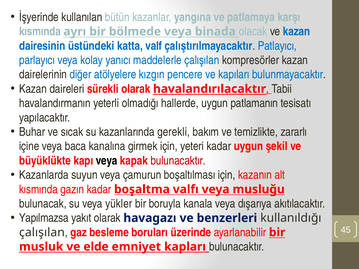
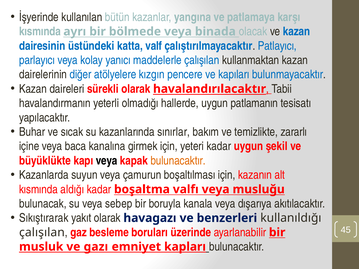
kompresörler: kompresörler -> kullanmaktan
gerekli: gerekli -> sınırlar
bulunacaktır at (178, 161) colour: red -> orange
gazın: gazın -> aldığı
yükler: yükler -> sebep
Yapılmazsa: Yapılmazsa -> Sıkıştırarak
elde: elde -> gazı
